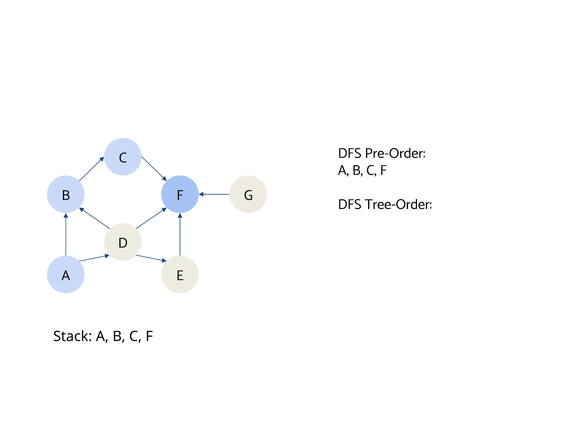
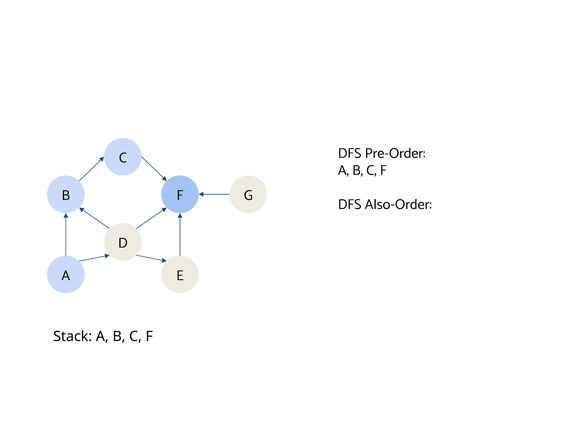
Tree-Order: Tree-Order -> Also-Order
